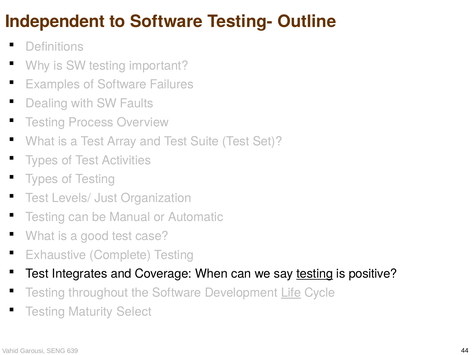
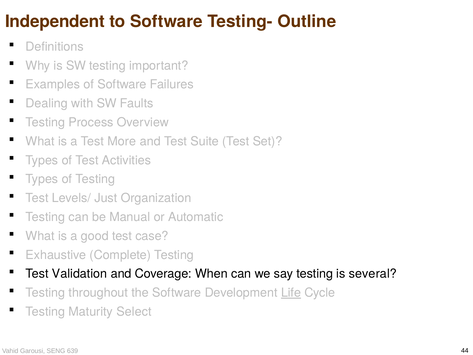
Array: Array -> More
Integrates: Integrates -> Validation
testing at (315, 274) underline: present -> none
positive: positive -> several
